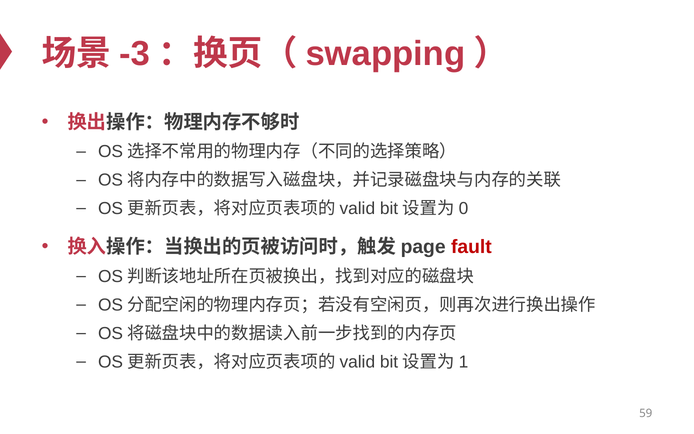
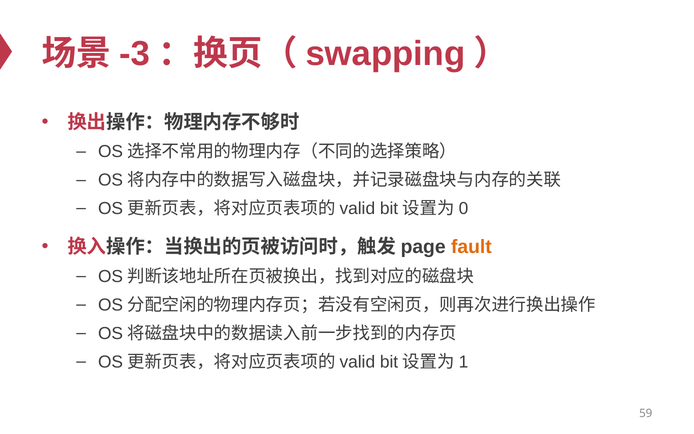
fault colour: red -> orange
